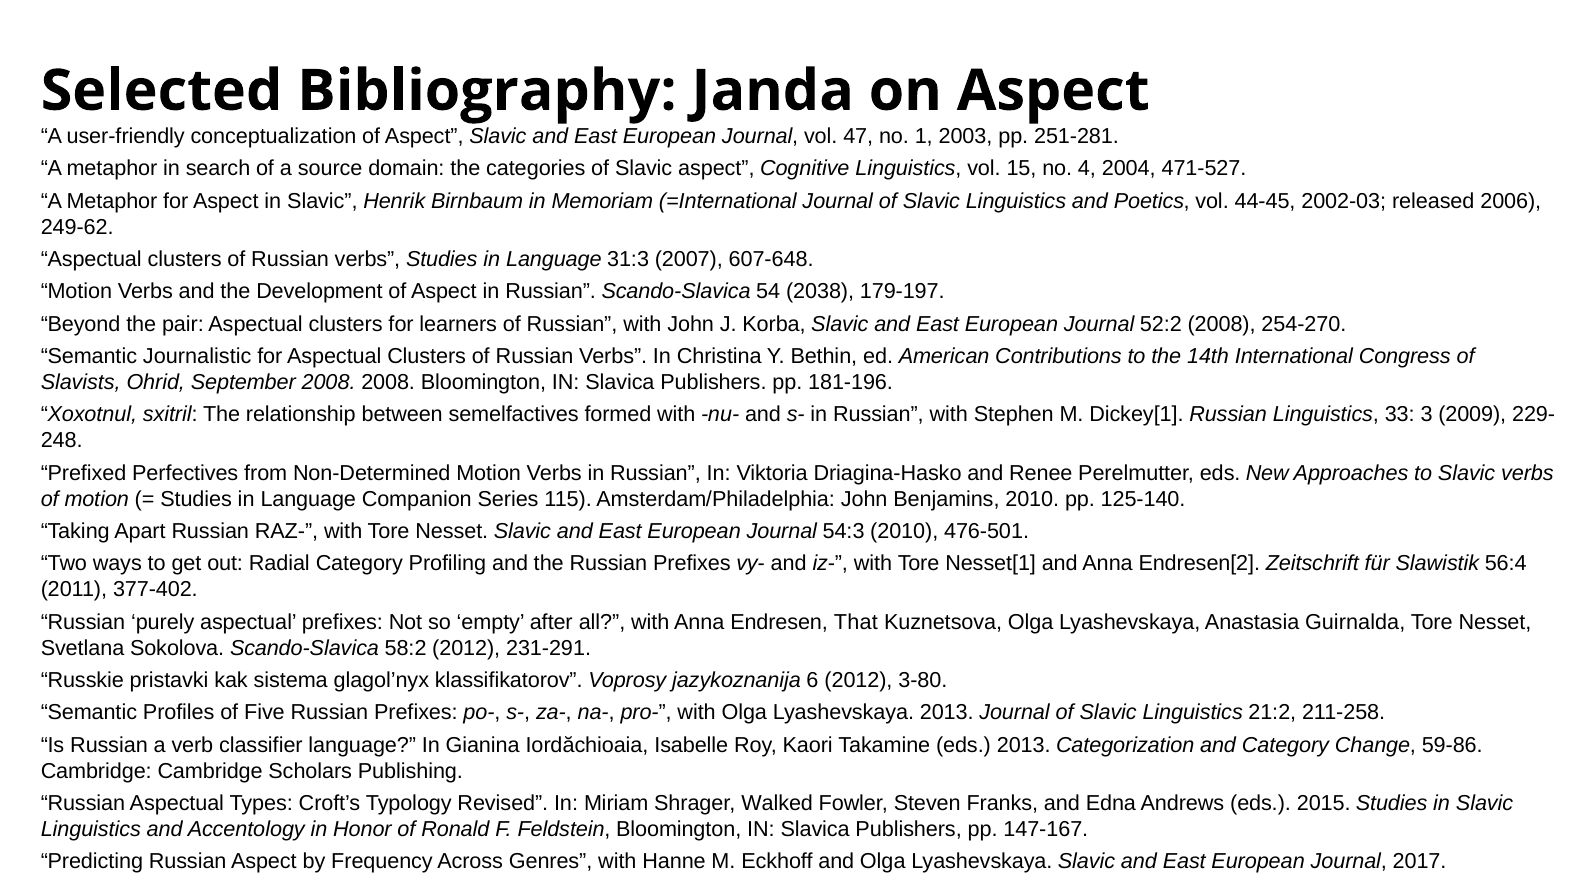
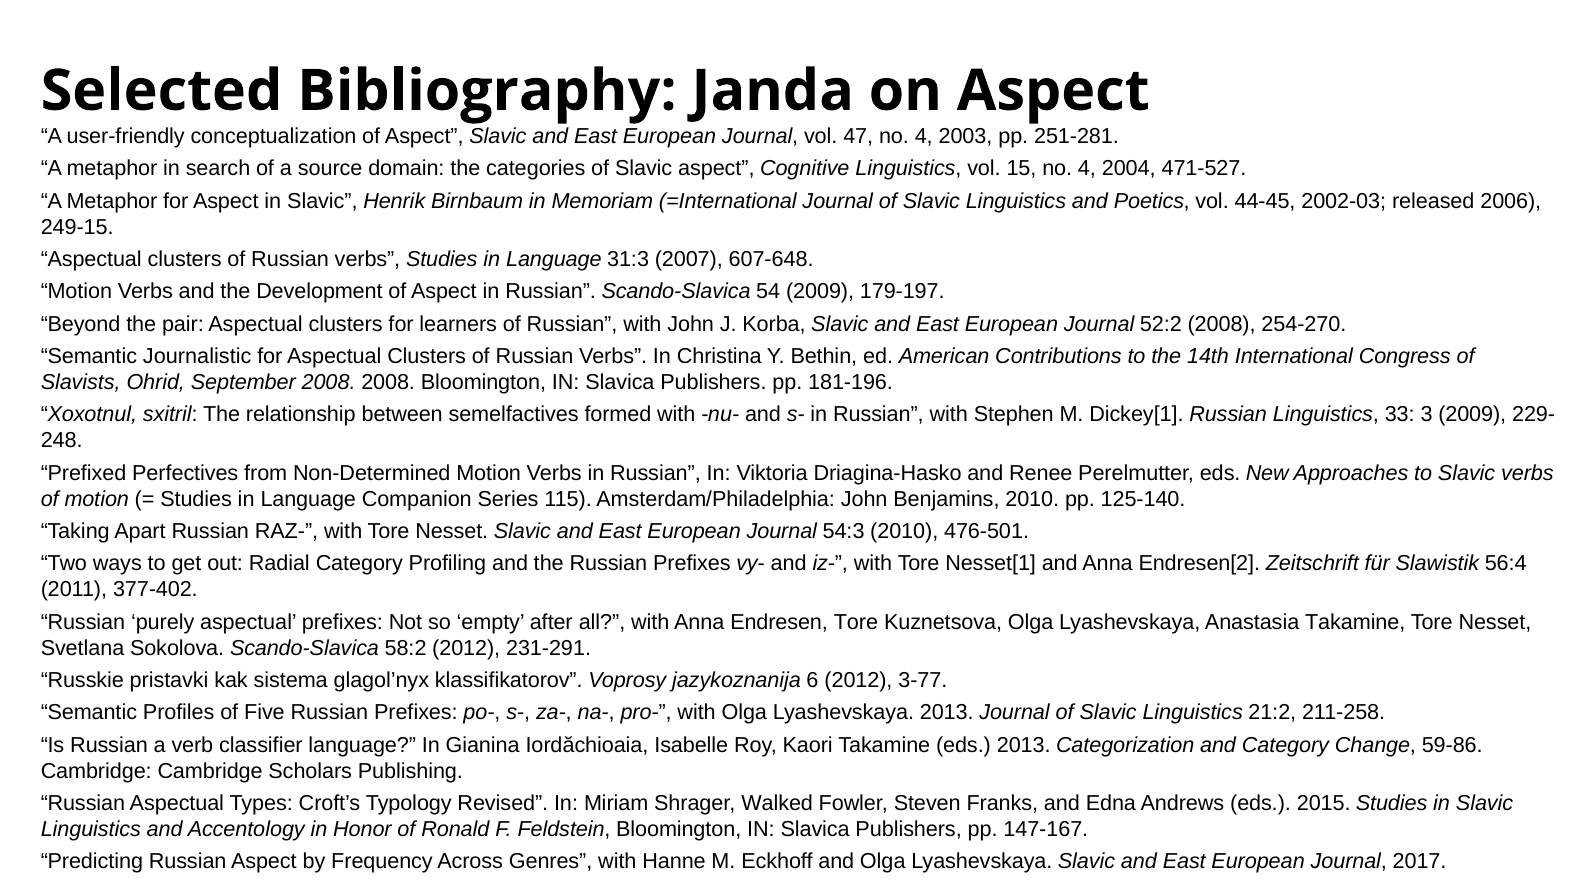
47 no 1: 1 -> 4
249-62: 249-62 -> 249-15
54 2038: 2038 -> 2009
Endresen That: That -> Tore
Anastasia Guirnalda: Guirnalda -> Takamine
3-80: 3-80 -> 3-77
